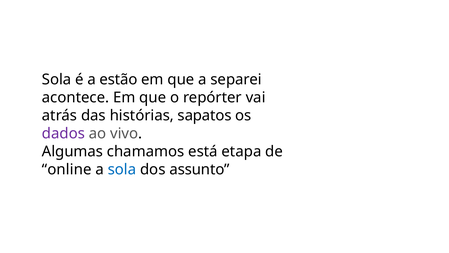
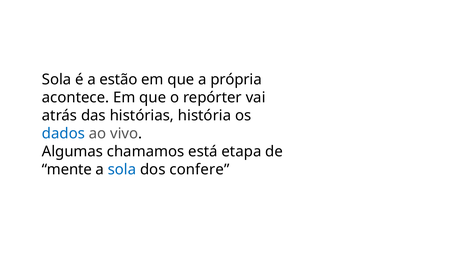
separei: separei -> própria
sapatos: sapatos -> história
dados colour: purple -> blue
online: online -> mente
assunto: assunto -> confere
